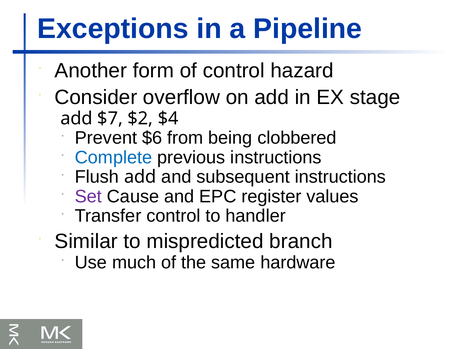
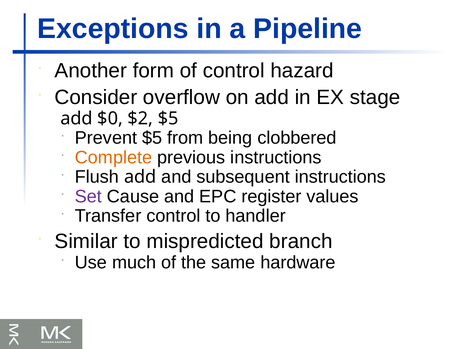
$7: $7 -> $0
$2 $4: $4 -> $5
Prevent $6: $6 -> $5
Complete colour: blue -> orange
